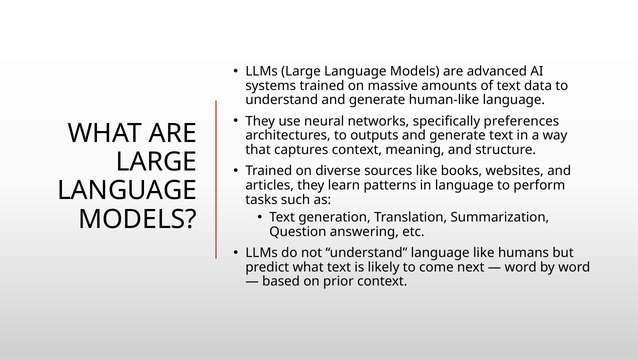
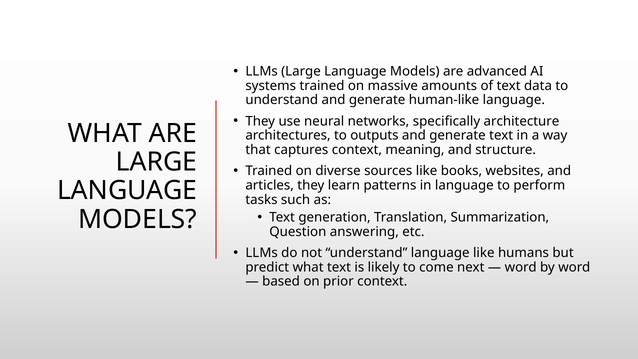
preferences: preferences -> architecture
